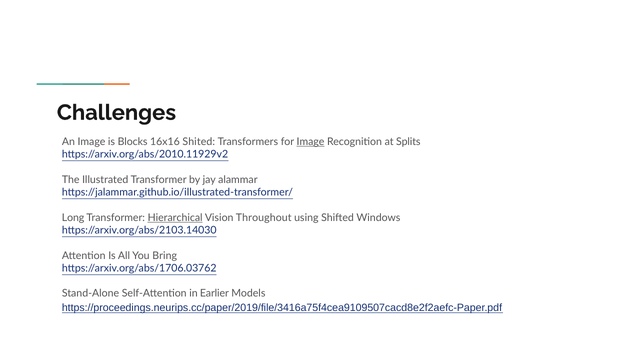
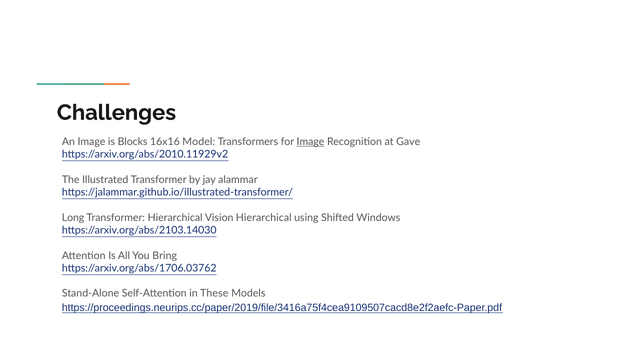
Shited: Shited -> Model
Splits: Splits -> Gave
Hierarchical at (175, 218) underline: present -> none
Vision Throughout: Throughout -> Hierarchical
Earlier: Earlier -> These
